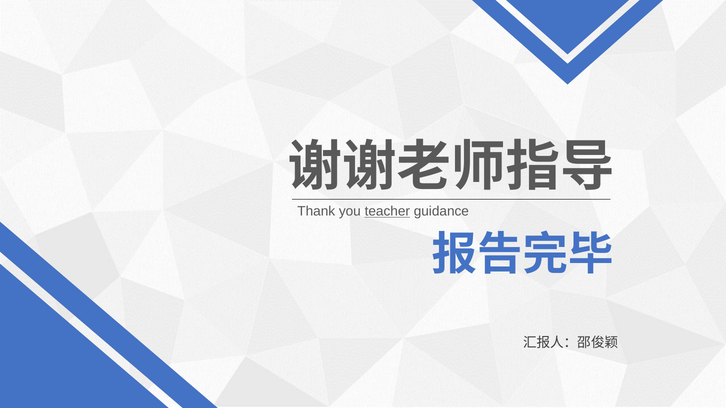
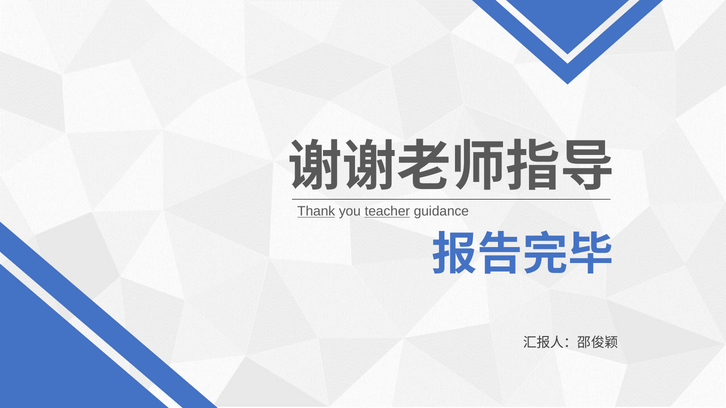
Thank underline: none -> present
